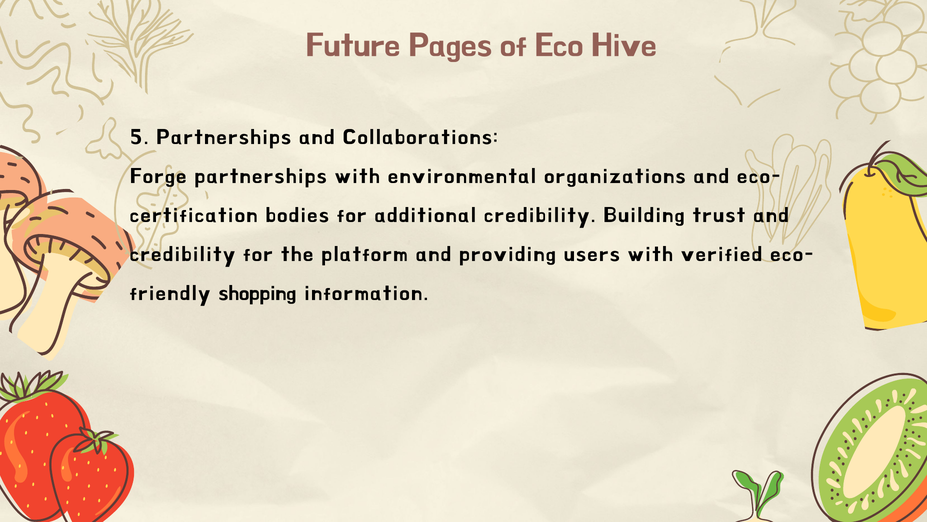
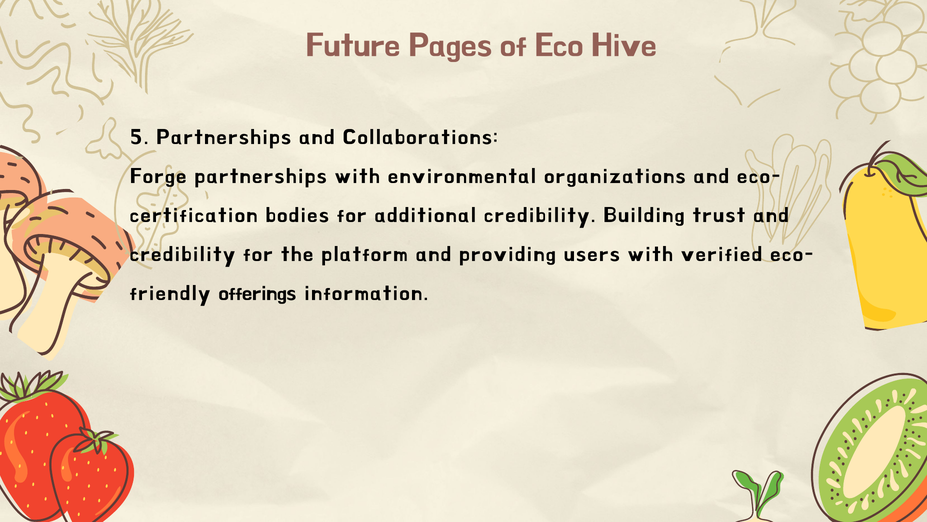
shopping: shopping -> offerings
